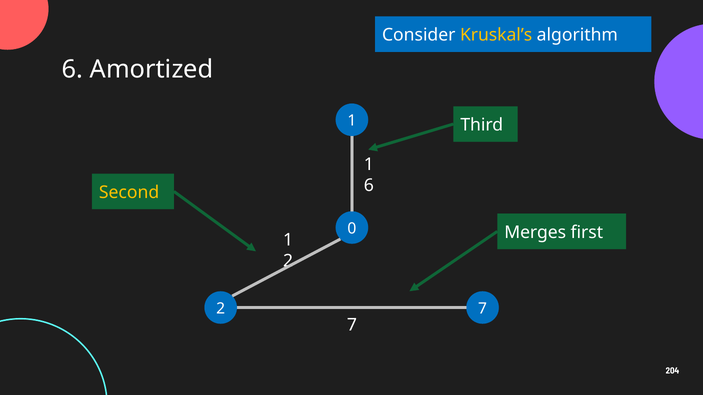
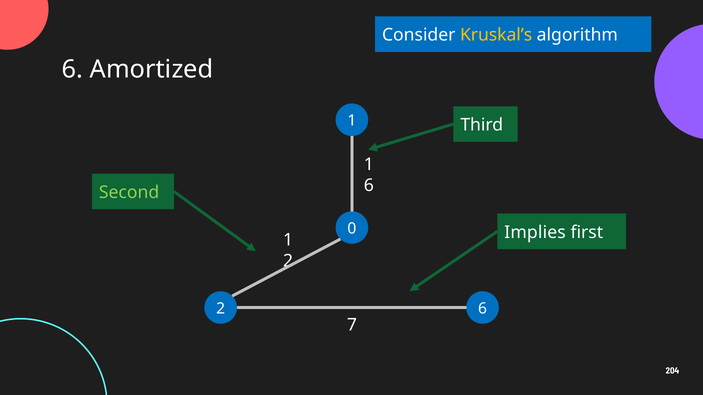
Second colour: yellow -> light green
Merges: Merges -> Implies
2 7: 7 -> 6
